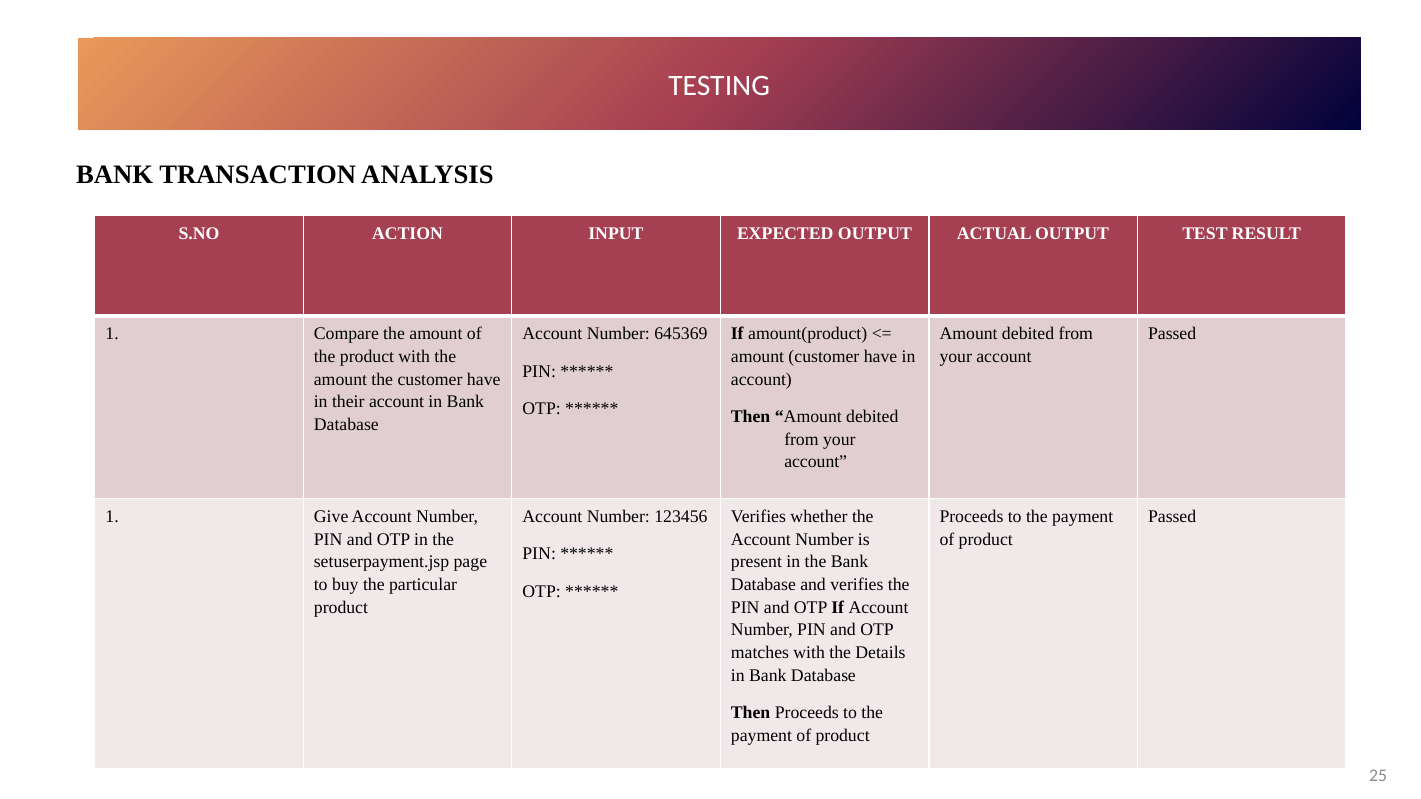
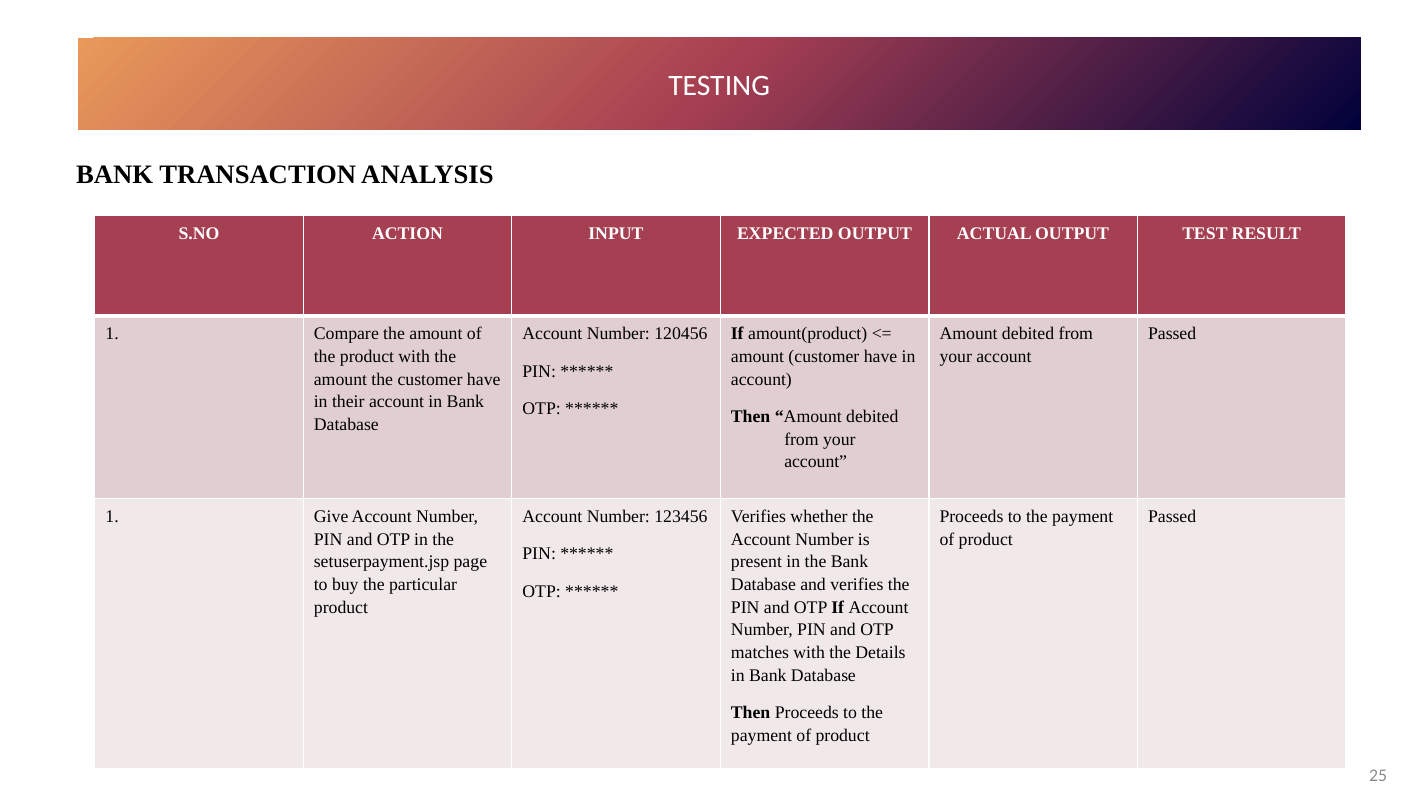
645369: 645369 -> 120456
